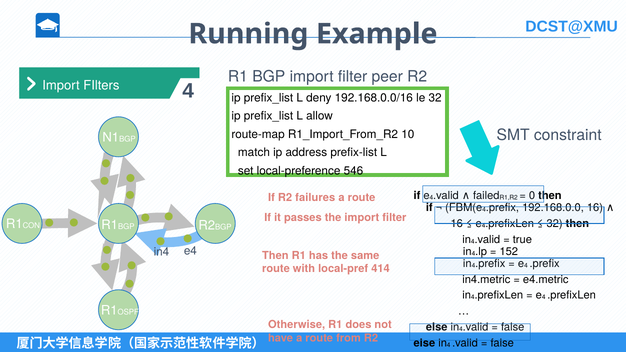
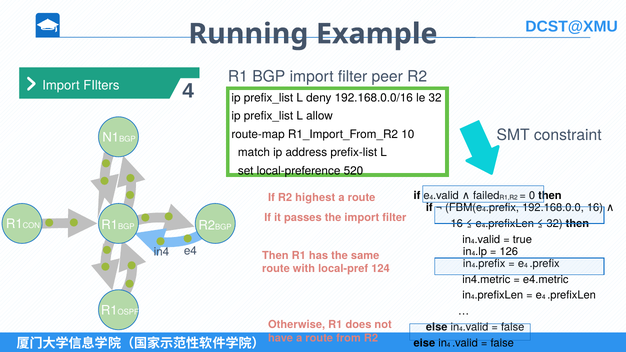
546: 546 -> 520
failures: failures -> highest
152: 152 -> 126
414: 414 -> 124
